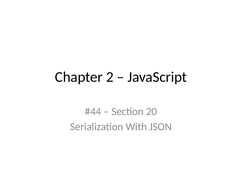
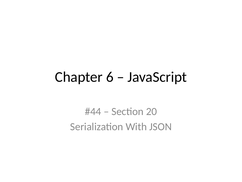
2: 2 -> 6
